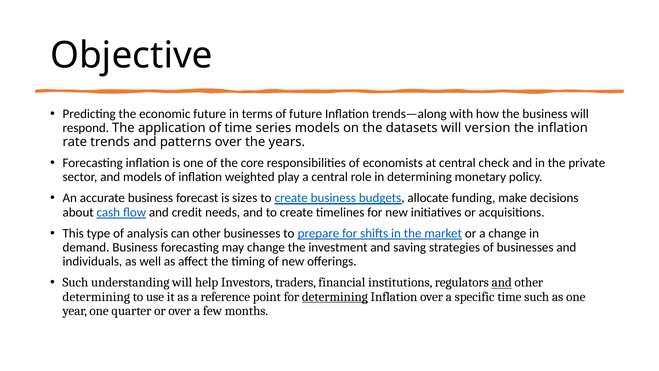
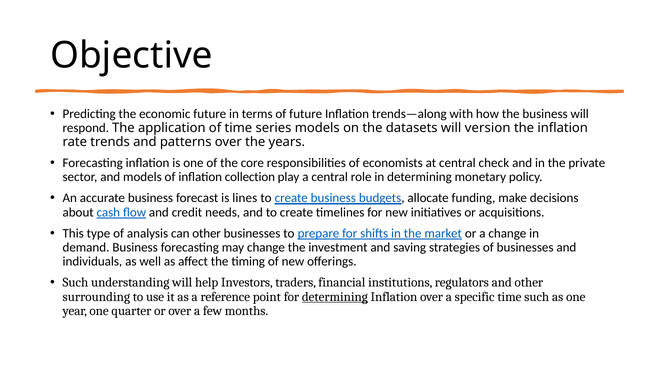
weighted: weighted -> collection
sizes: sizes -> lines
and at (502, 282) underline: present -> none
determining at (96, 296): determining -> surrounding
